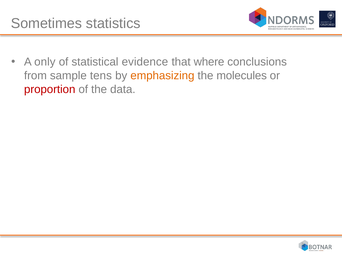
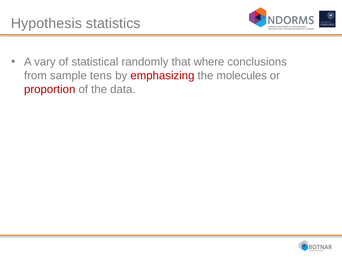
Sometimes: Sometimes -> Hypothesis
only: only -> vary
evidence: evidence -> randomly
emphasizing colour: orange -> red
